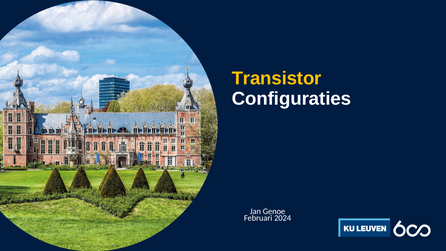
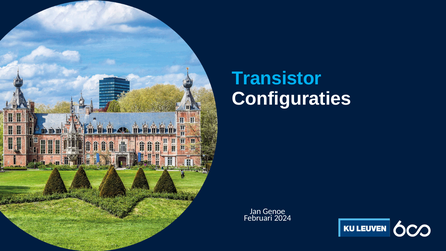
Transistor colour: yellow -> light blue
